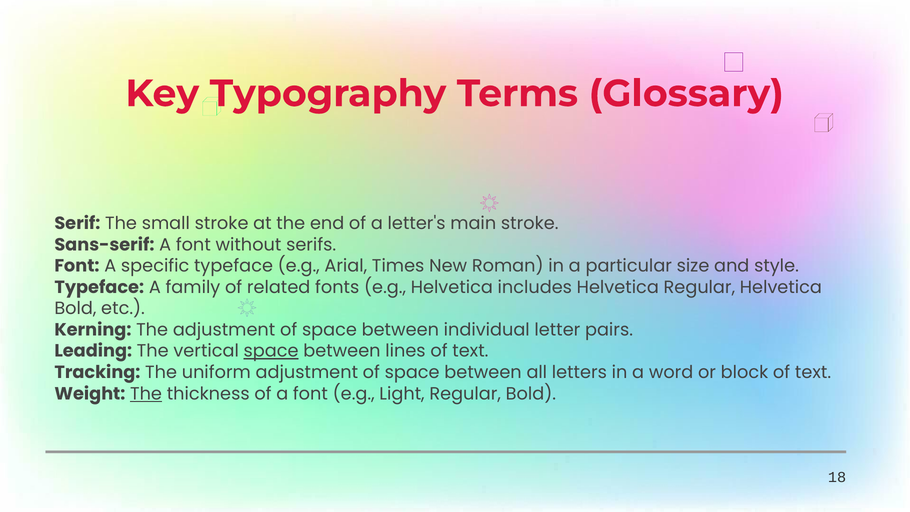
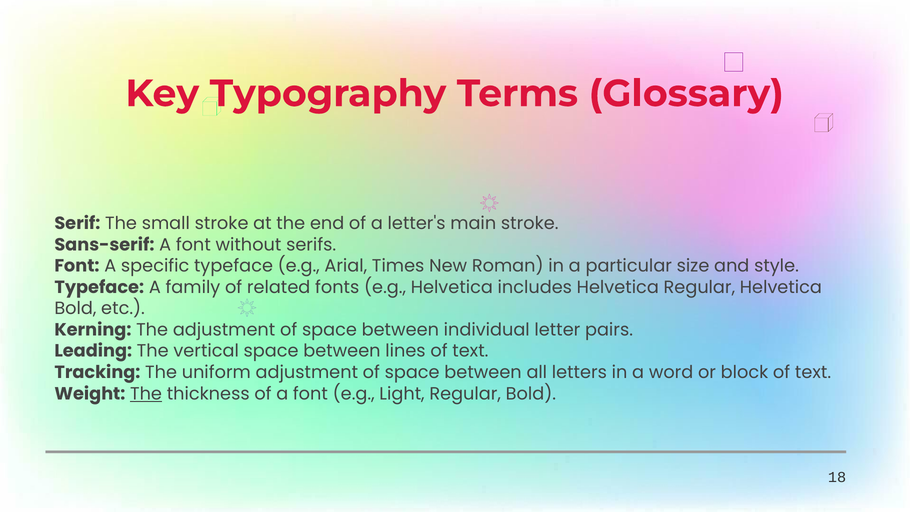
space at (271, 351) underline: present -> none
